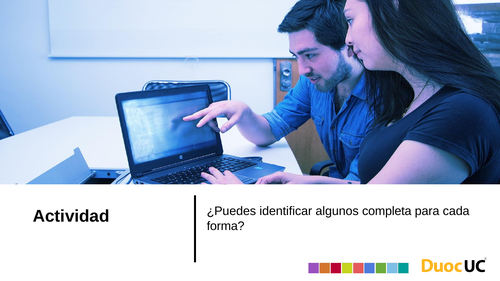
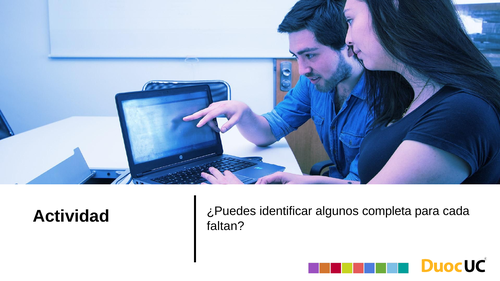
forma: forma -> faltan
